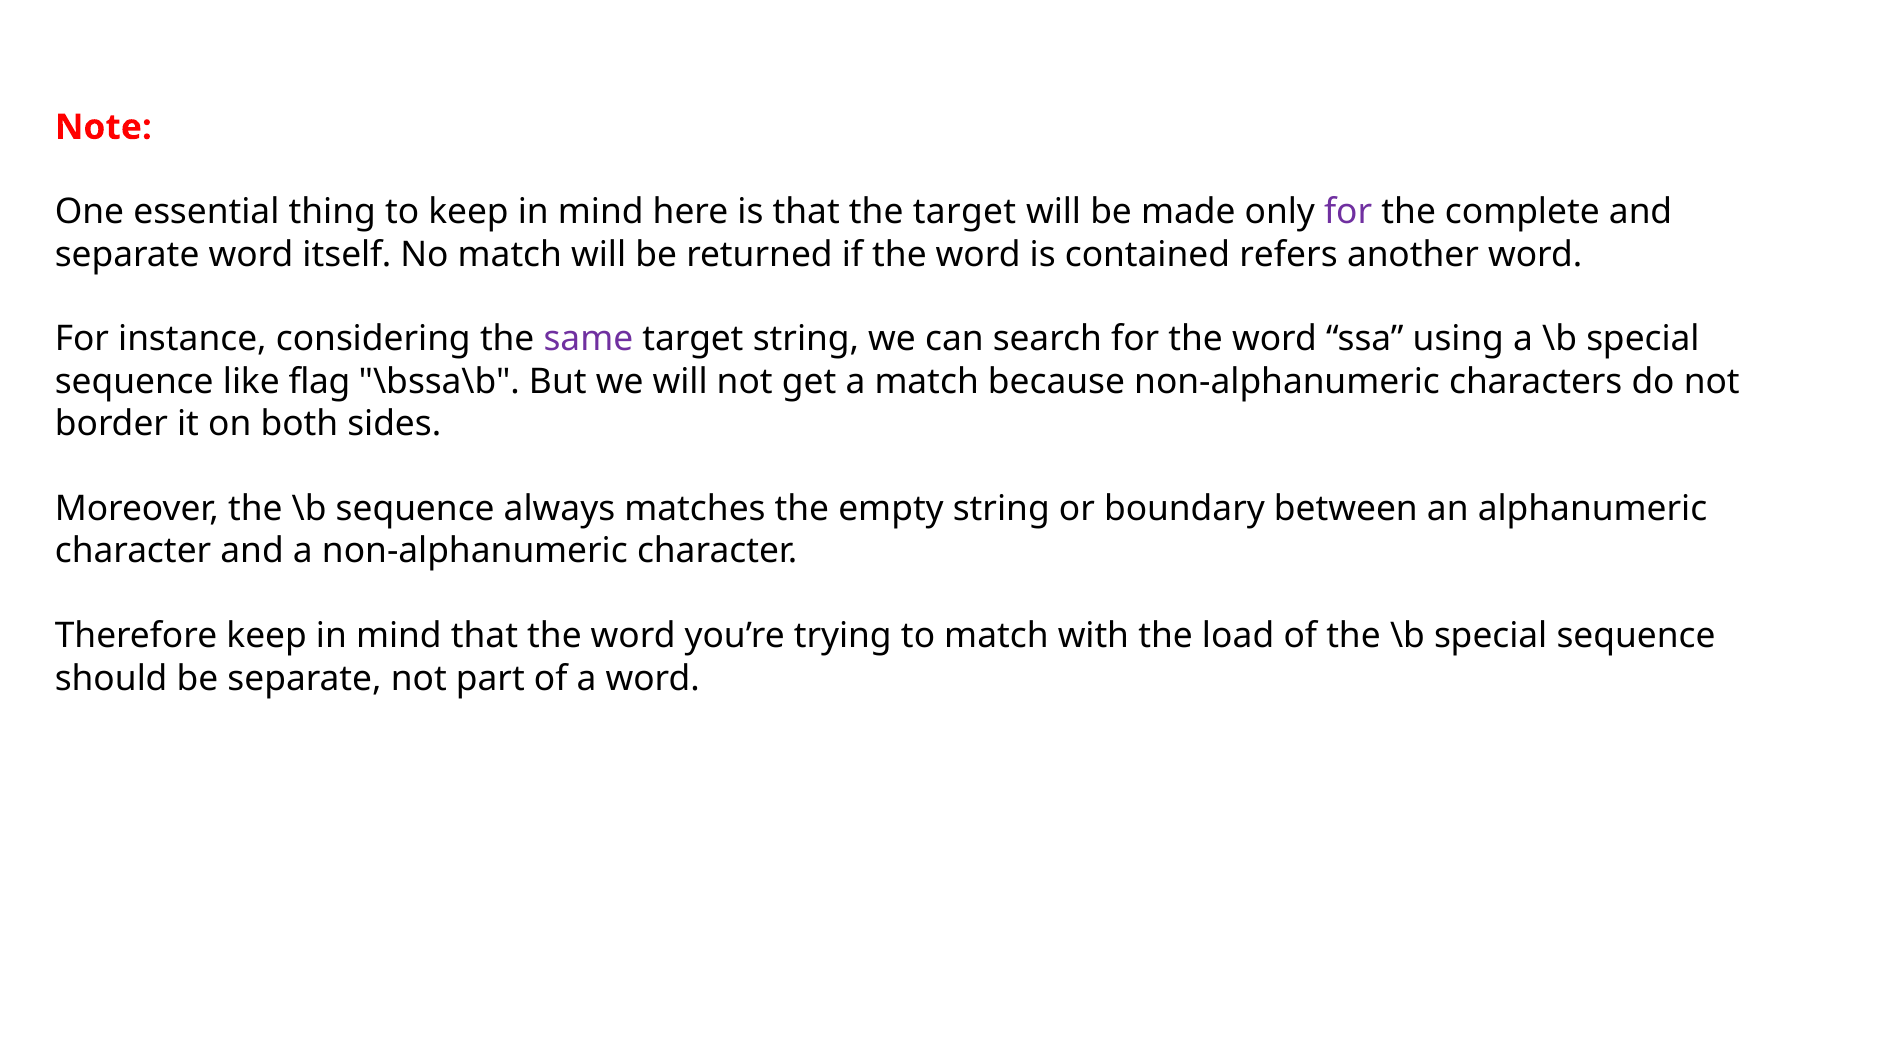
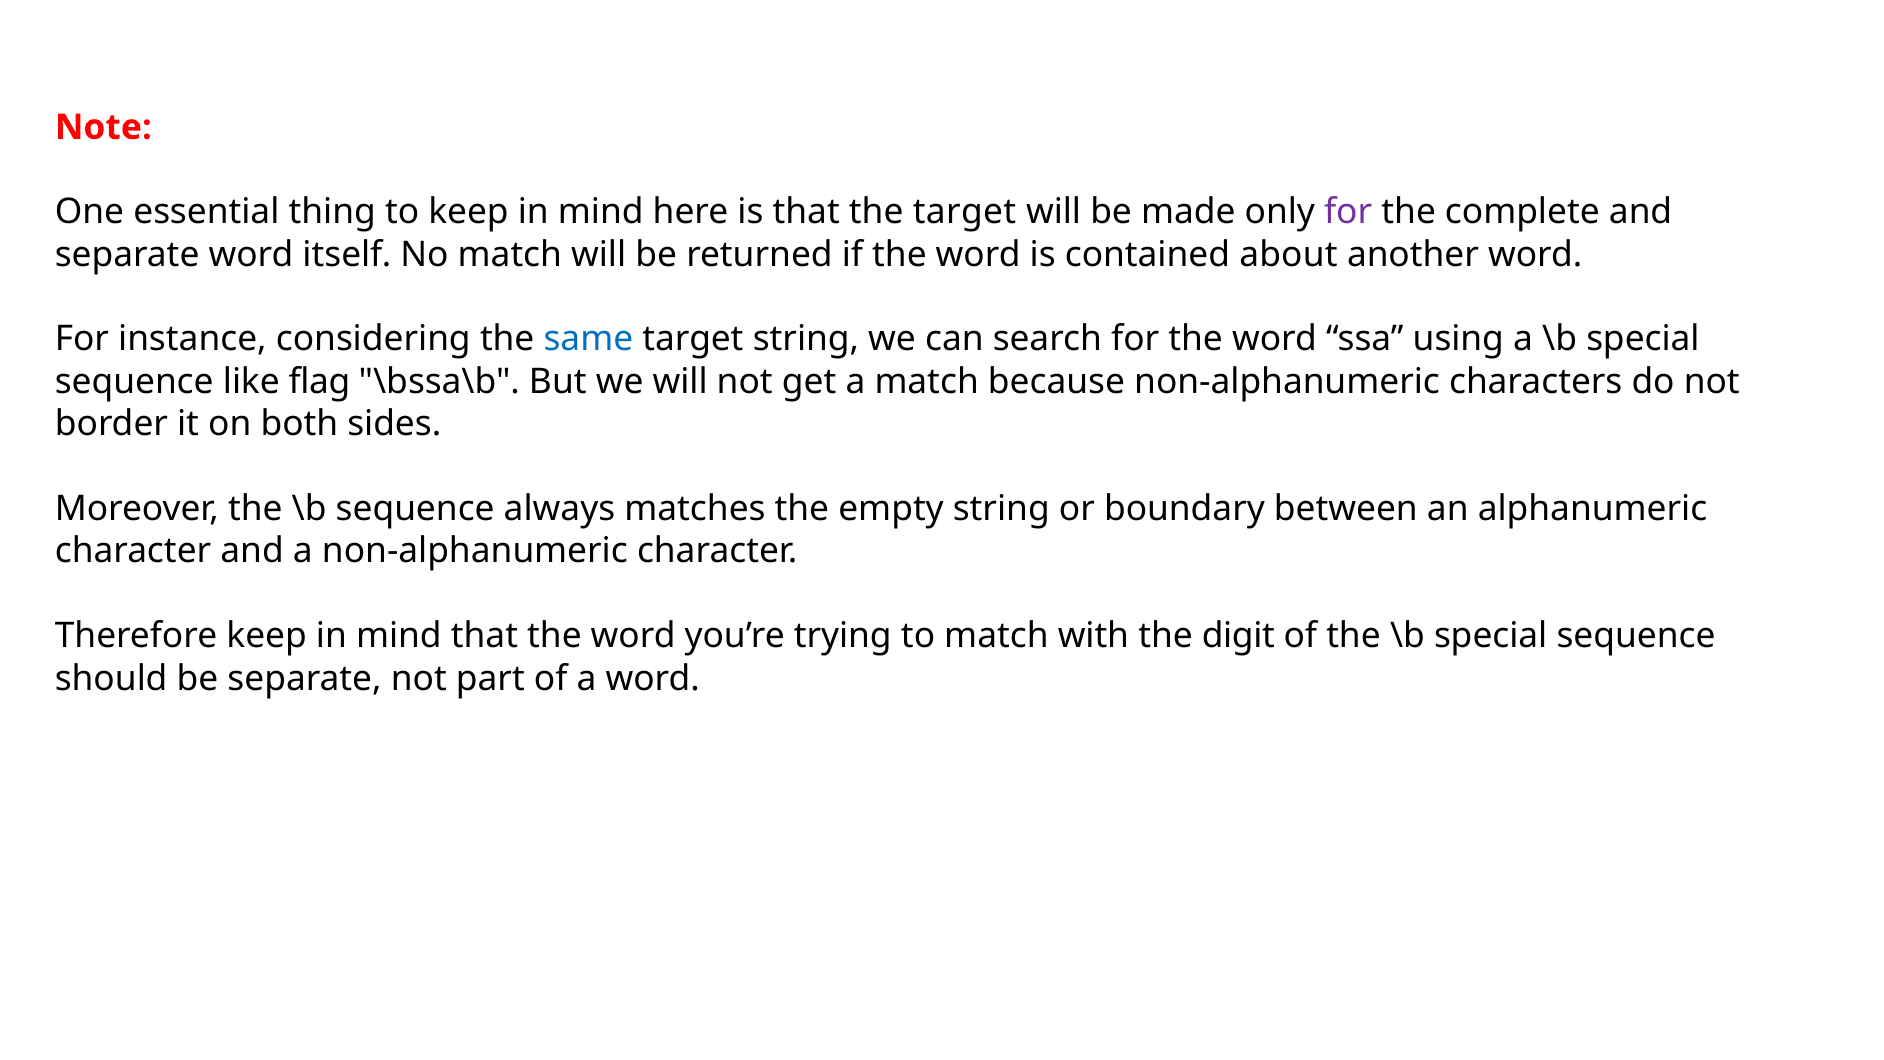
refers: refers -> about
same colour: purple -> blue
load: load -> digit
